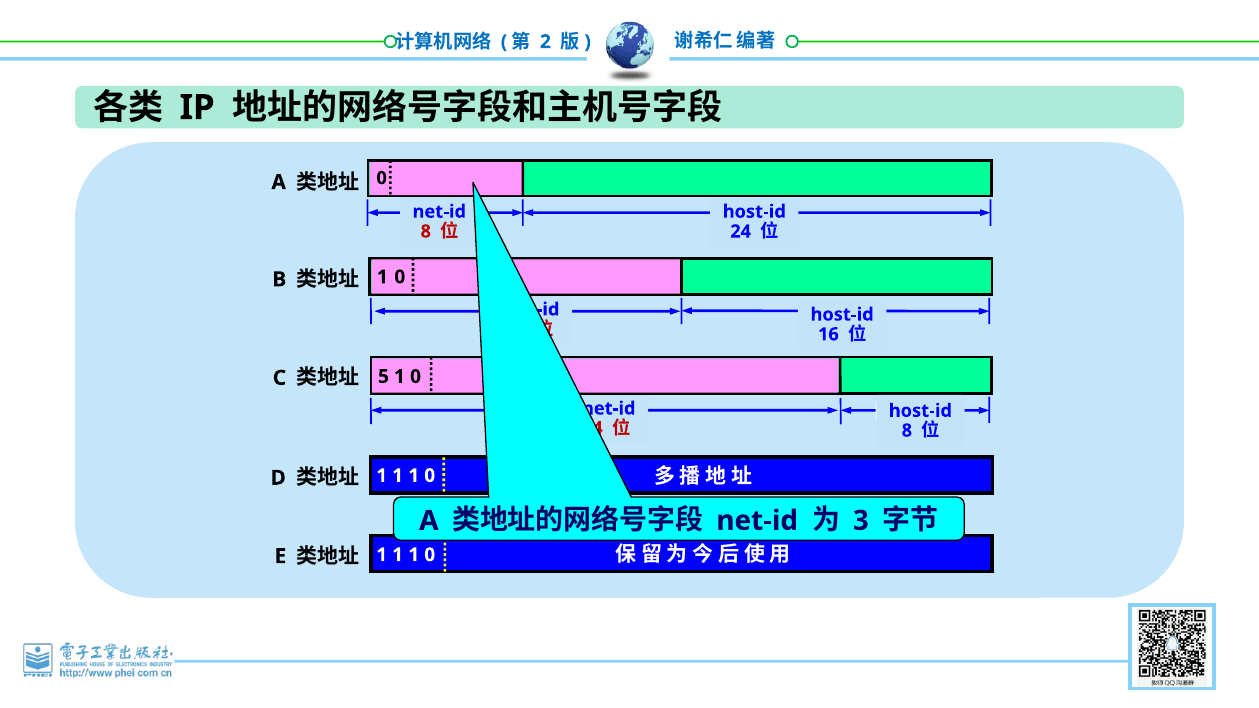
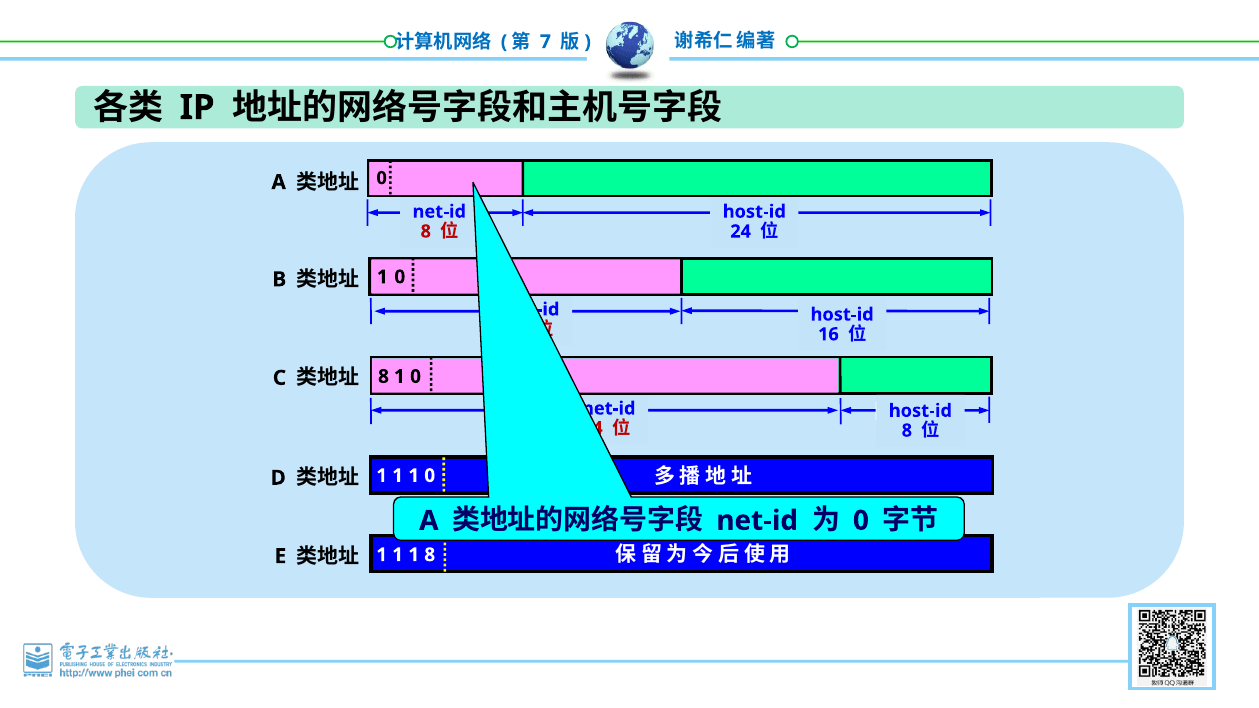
2: 2 -> 7
5 at (383, 377): 5 -> 8
3 at (861, 521): 3 -> 0
0 at (430, 555): 0 -> 8
